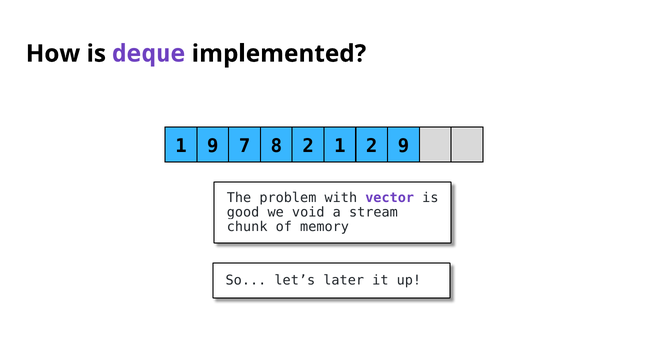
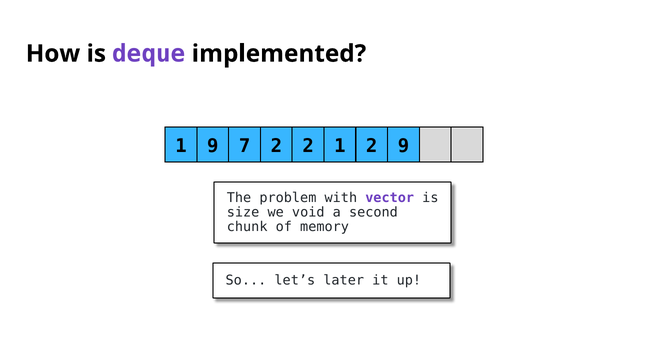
7 8: 8 -> 2
good: good -> size
stream: stream -> second
